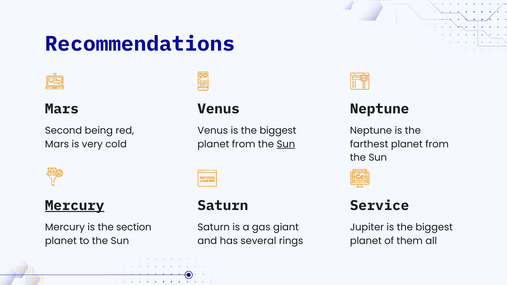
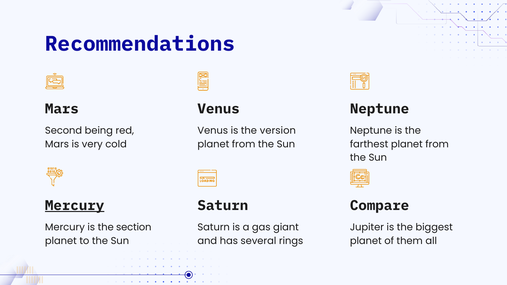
Venus is the biggest: biggest -> version
Sun at (286, 144) underline: present -> none
Service: Service -> Compare
